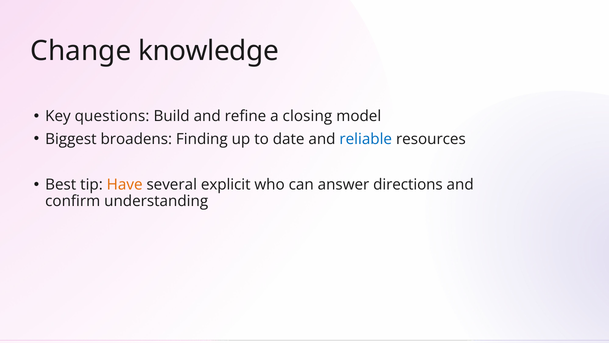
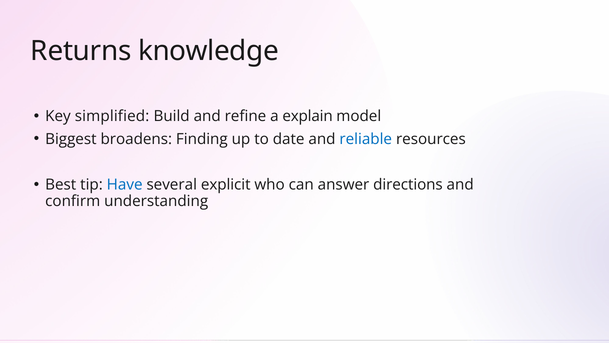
Change: Change -> Returns
questions: questions -> simplified
closing: closing -> explain
Have colour: orange -> blue
